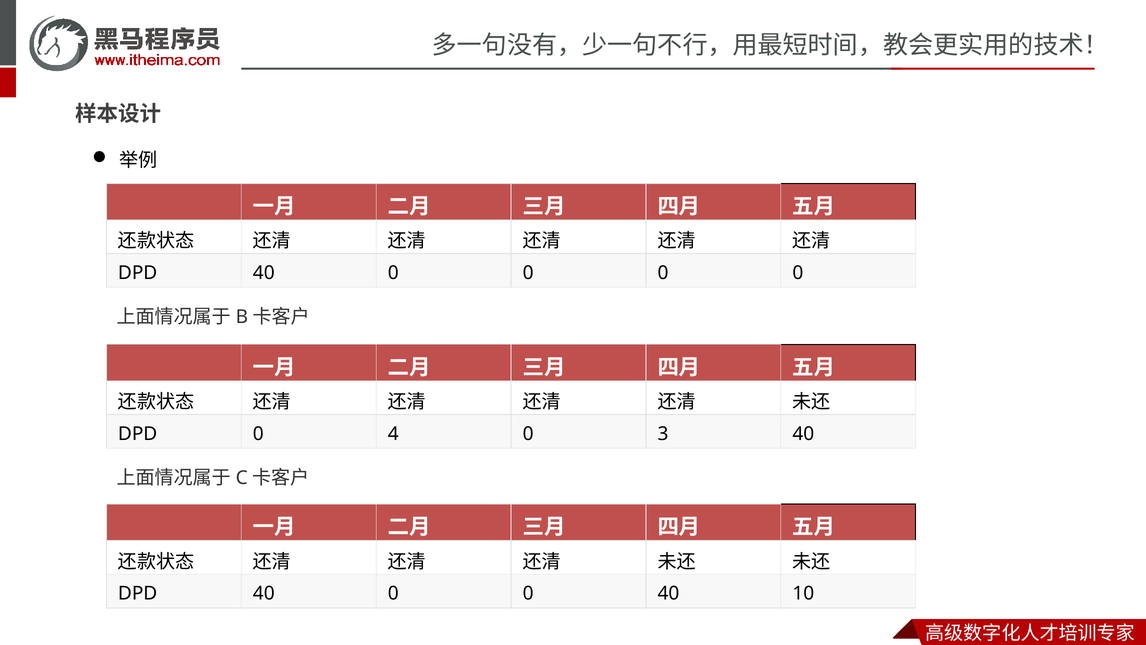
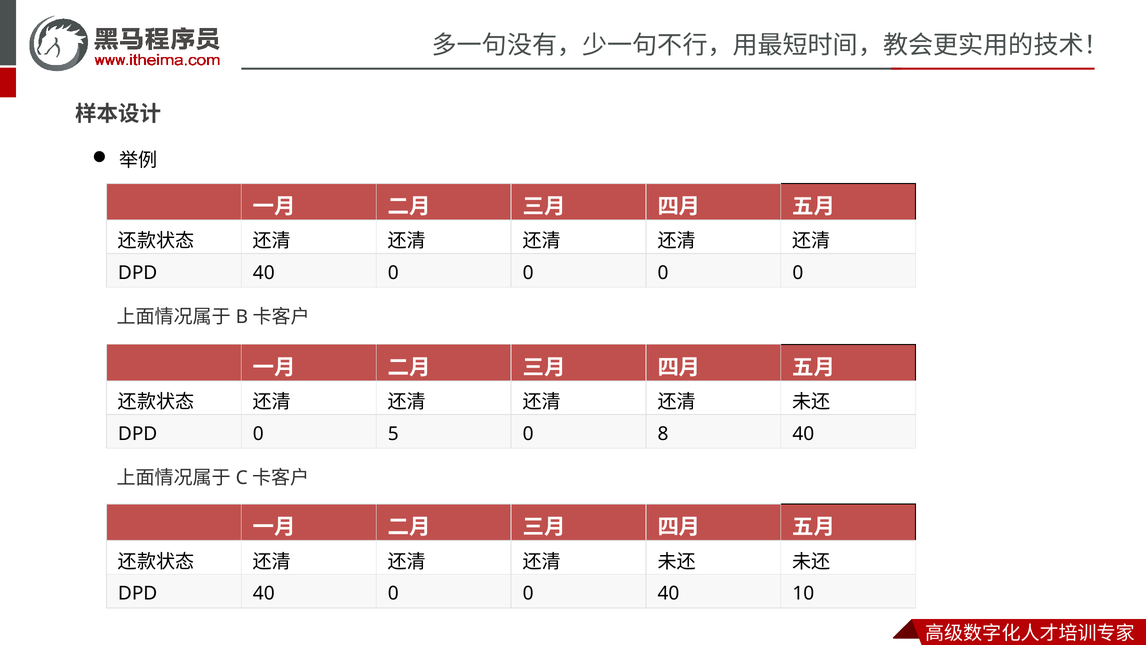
4: 4 -> 5
3: 3 -> 8
